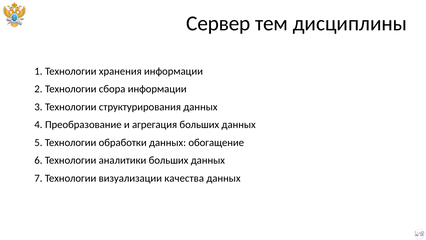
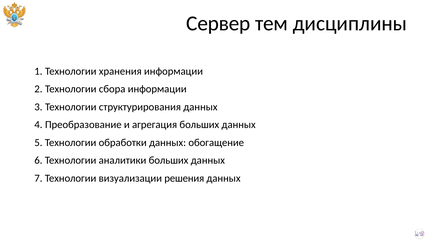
качества: качества -> решения
